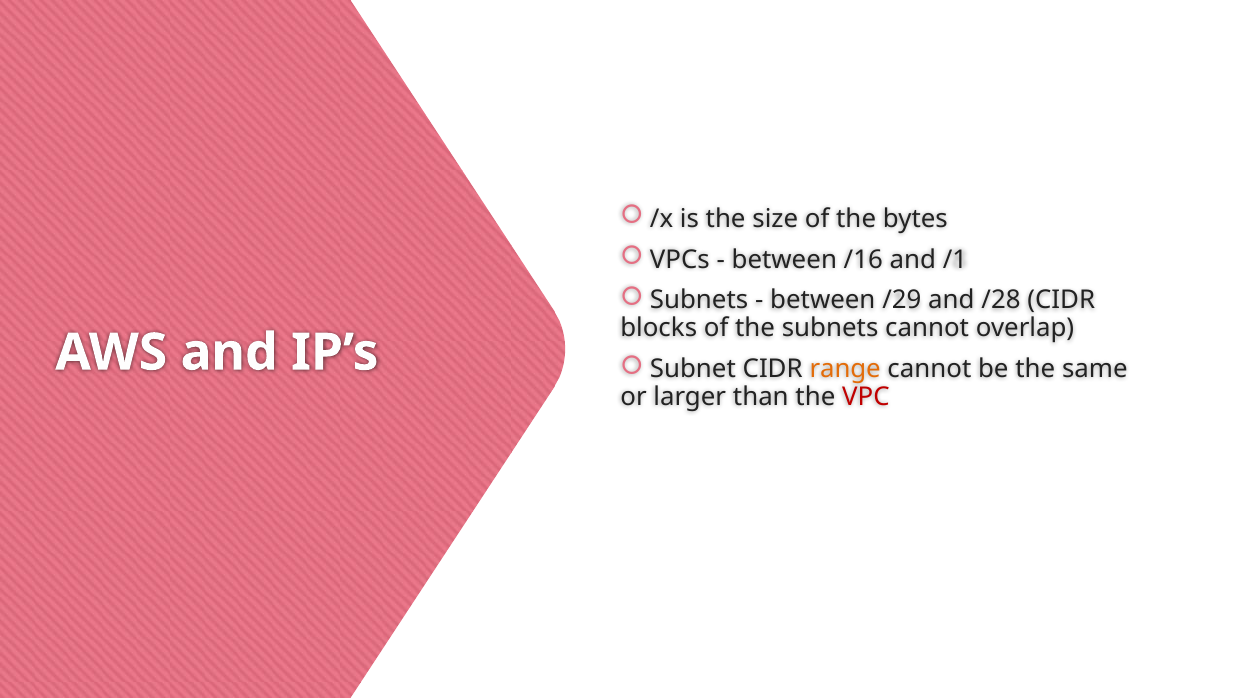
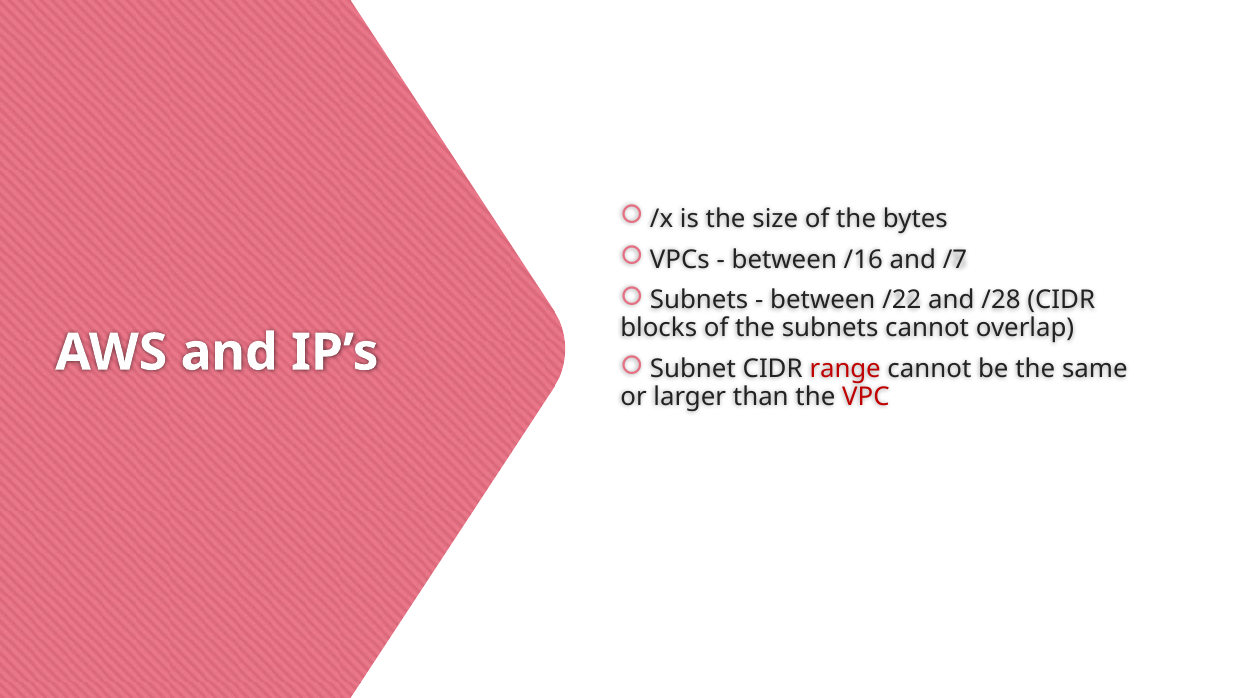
/1: /1 -> /7
/29: /29 -> /22
range colour: orange -> red
